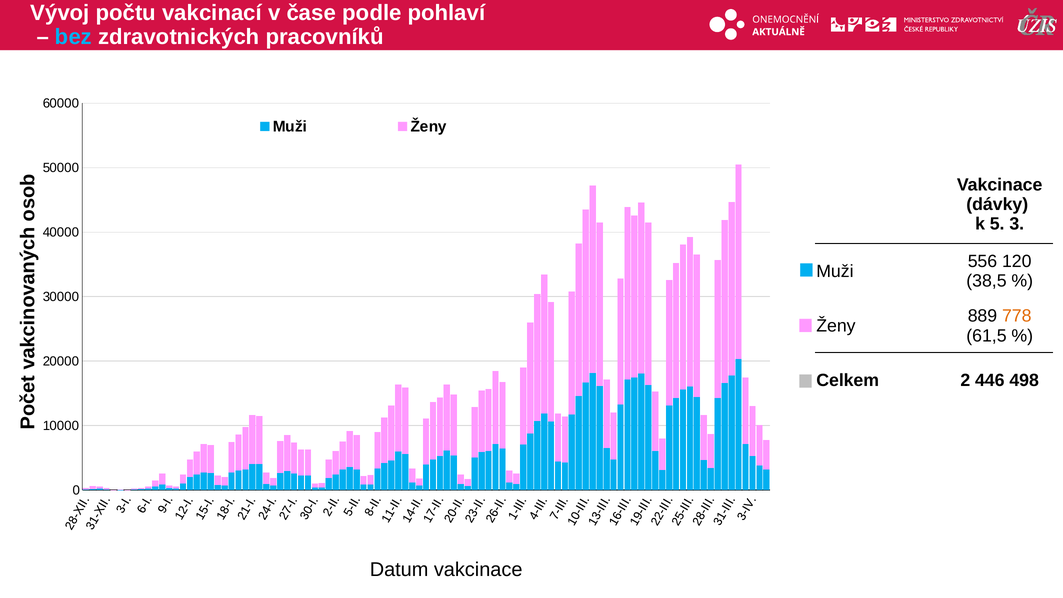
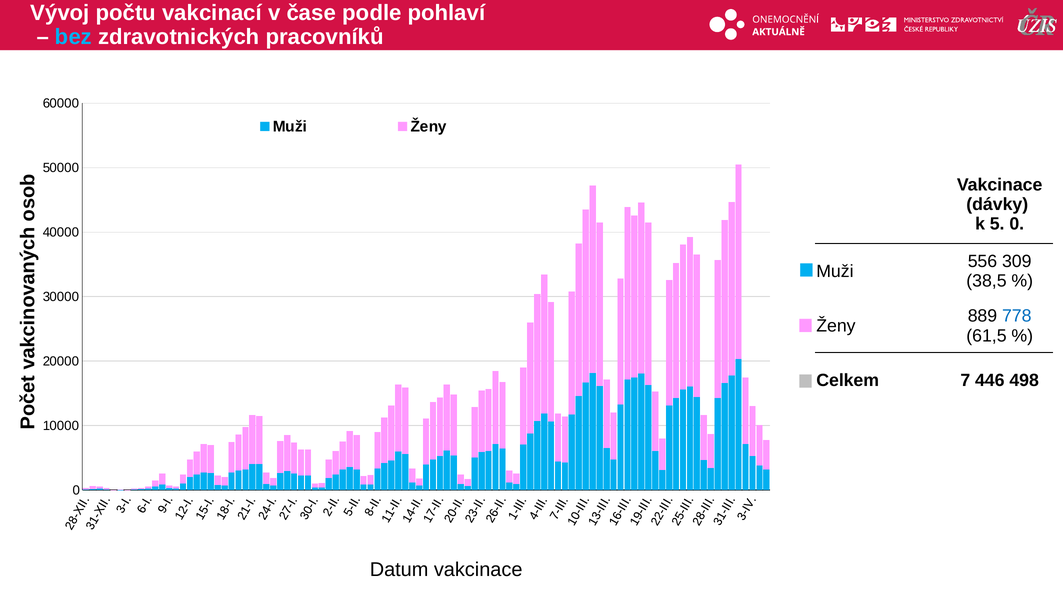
5 3: 3 -> 0
120: 120 -> 309
778 colour: orange -> blue
2: 2 -> 7
